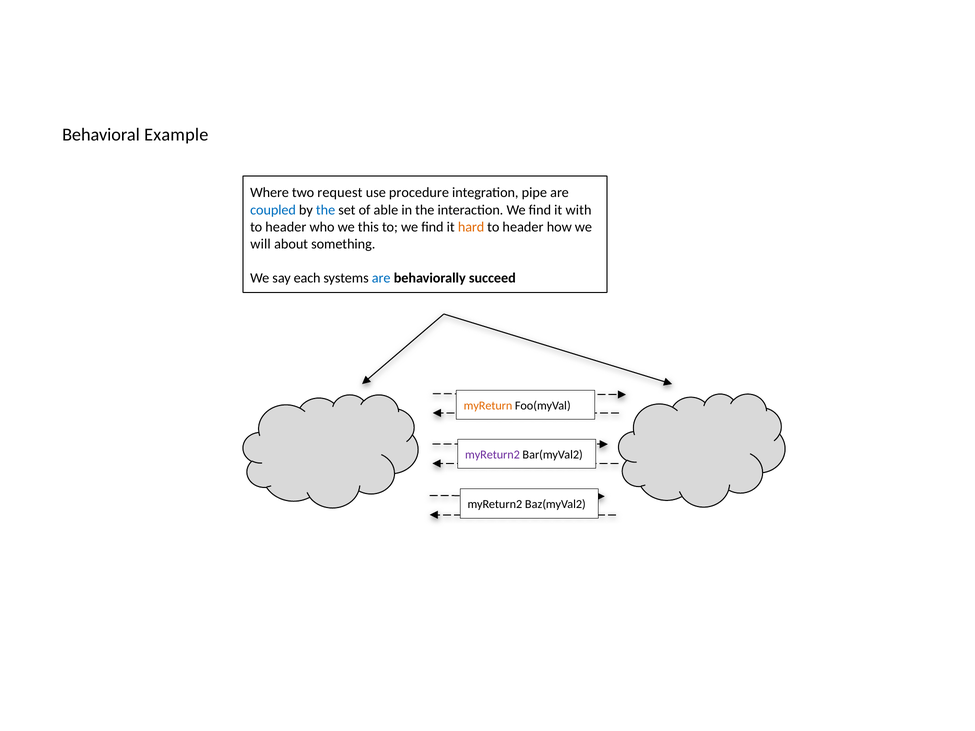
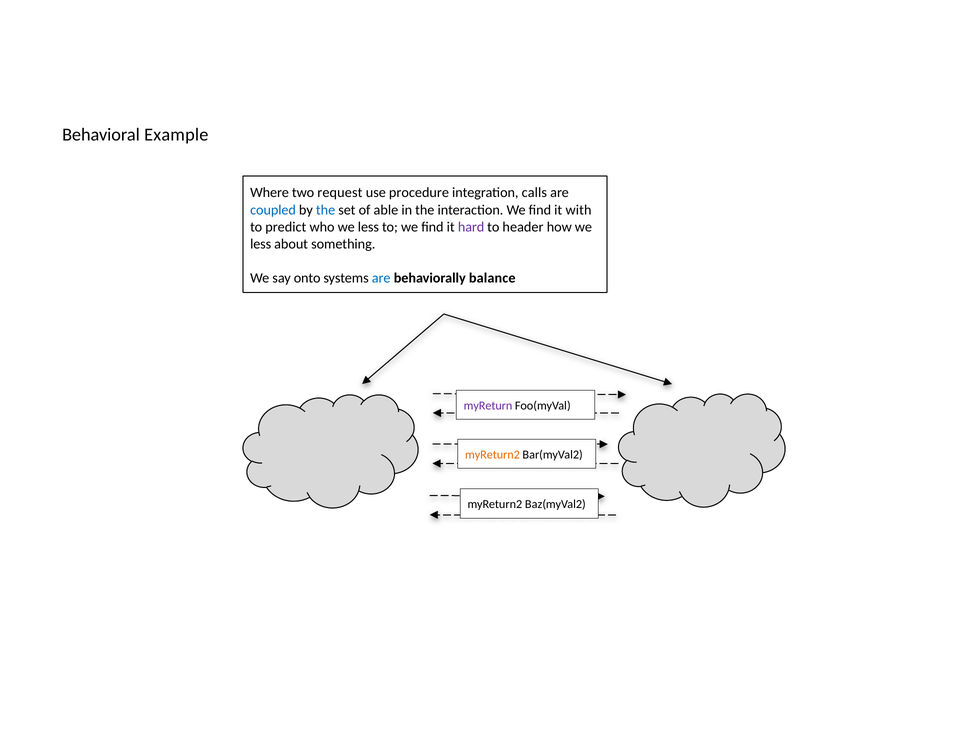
pipe: pipe -> calls
header at (286, 227): header -> predict
who we this: this -> less
hard colour: orange -> purple
will at (261, 244): will -> less
each: each -> onto
succeed: succeed -> balance
myReturn colour: orange -> purple
myReturn2 at (492, 455) colour: purple -> orange
